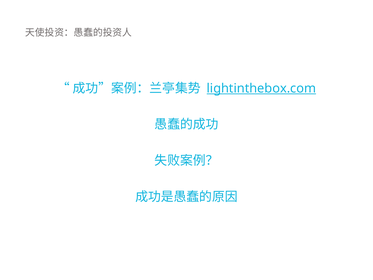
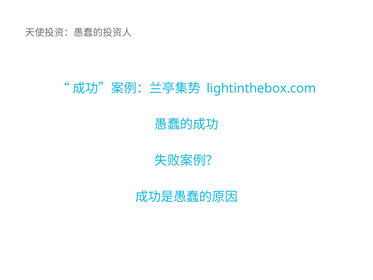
lightinthebox.com underline: present -> none
